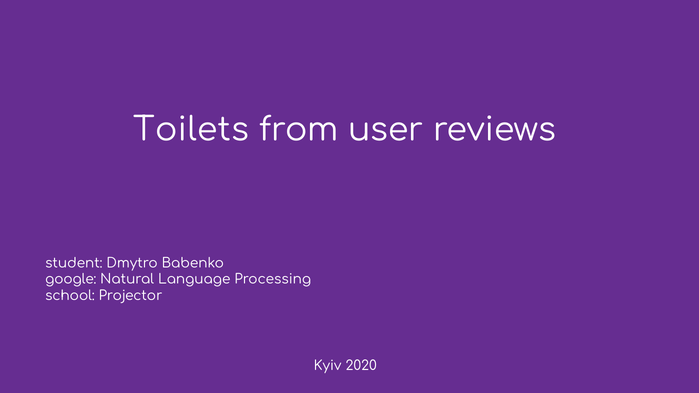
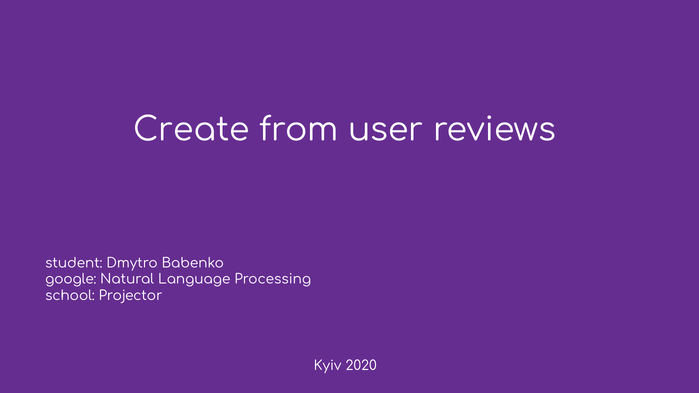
Toilets: Toilets -> Create
